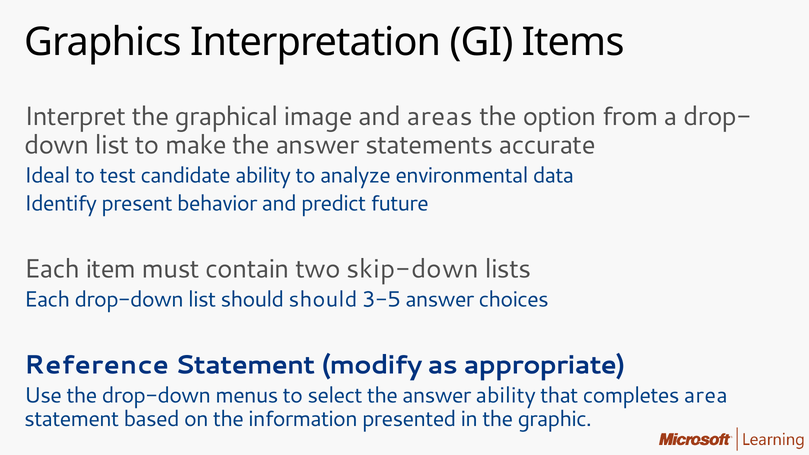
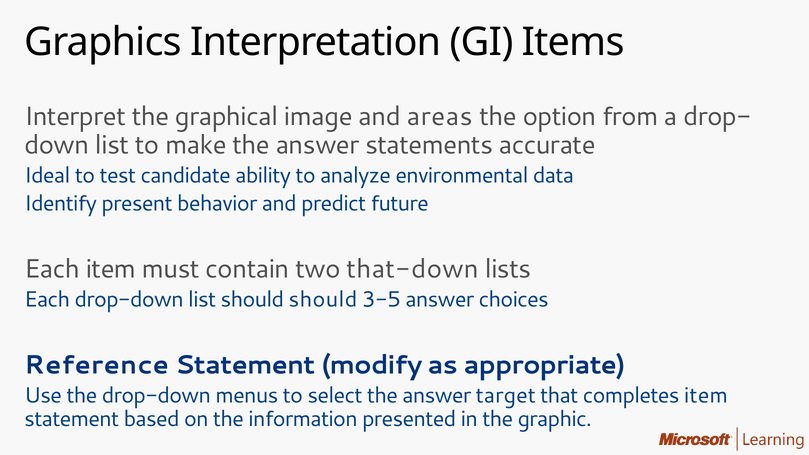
skip-down: skip-down -> that-down
answer ability: ability -> target
completes area: area -> item
